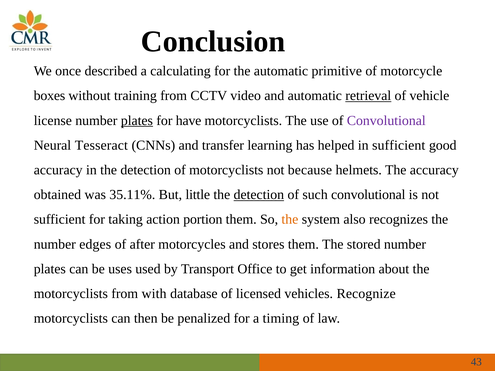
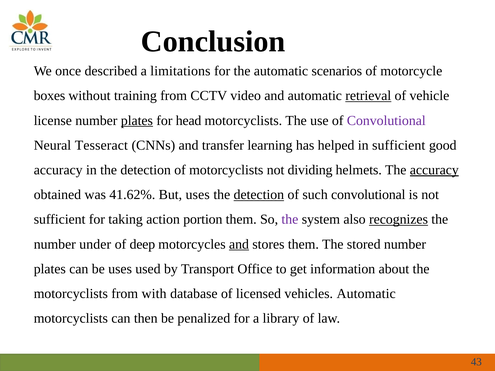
calculating: calculating -> limitations
primitive: primitive -> scenarios
have: have -> head
because: because -> dividing
accuracy at (434, 170) underline: none -> present
35.11%: 35.11% -> 41.62%
But little: little -> uses
the at (290, 220) colour: orange -> purple
recognizes underline: none -> present
edges: edges -> under
after: after -> deep
and at (239, 244) underline: none -> present
vehicles Recognize: Recognize -> Automatic
timing: timing -> library
